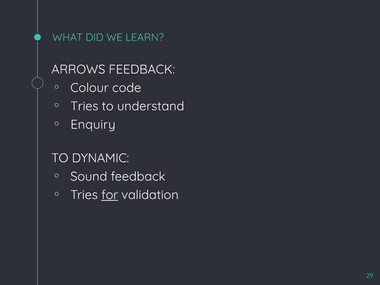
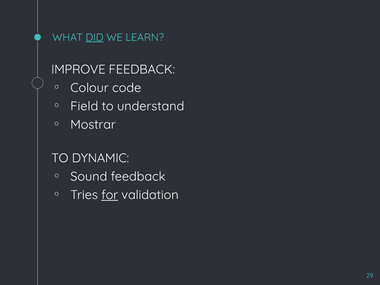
DID underline: none -> present
ARROWS: ARROWS -> IMPROVE
Tries at (84, 106): Tries -> Field
Enquiry: Enquiry -> Mostrar
